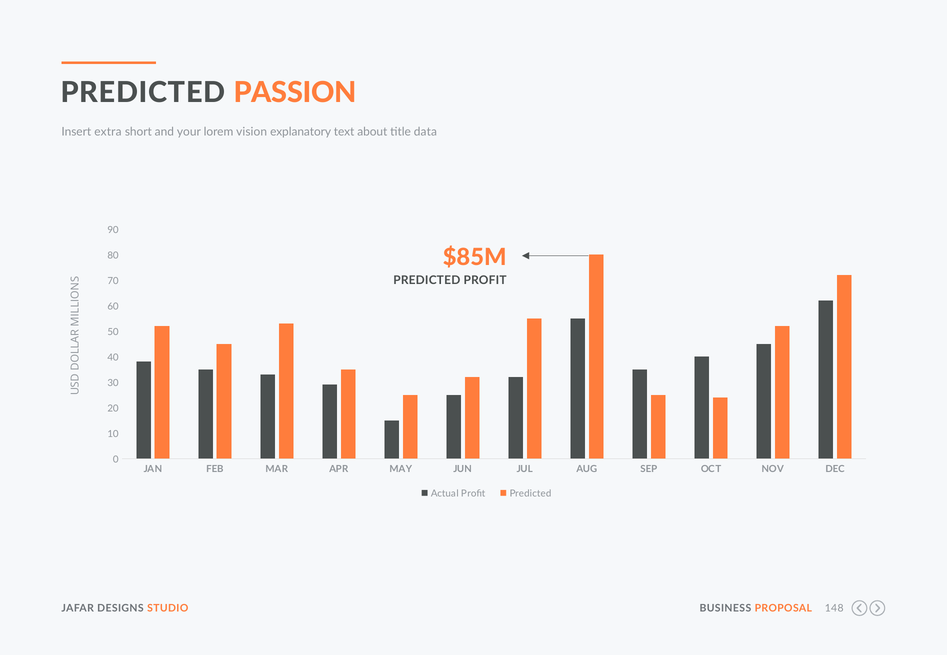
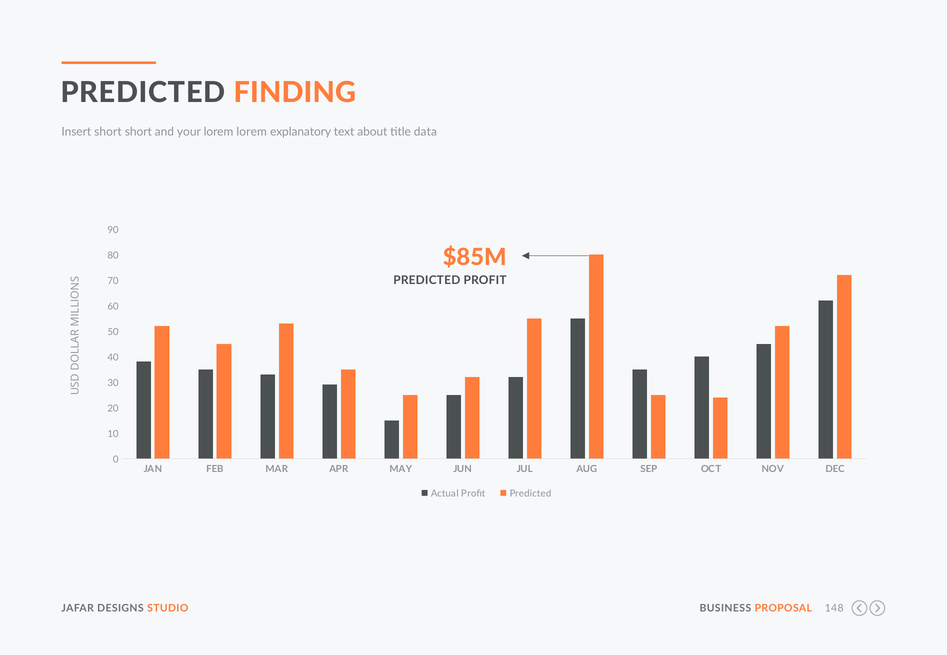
PASSION: PASSION -> FINDING
Insert extra: extra -> short
lorem vision: vision -> lorem
